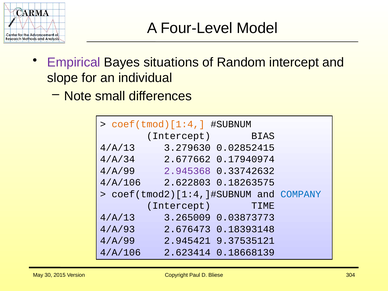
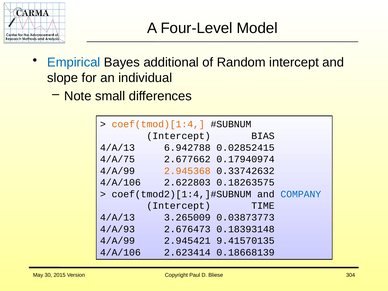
Empirical colour: purple -> blue
situations: situations -> additional
3.279630: 3.279630 -> 6.942788
4/A/34: 4/A/34 -> 4/A/75
2.945368 colour: purple -> orange
9.37535121: 9.37535121 -> 9.41570135
